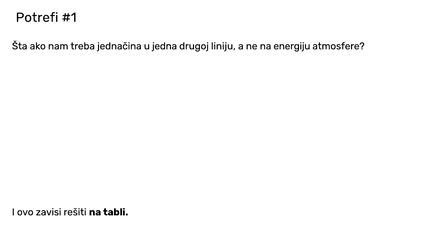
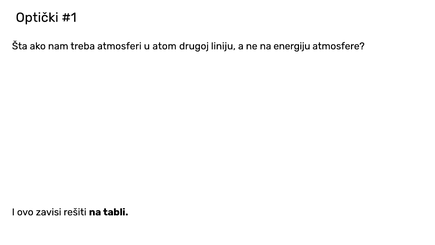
Potrefi: Potrefi -> Optički
jednačina: jednačina -> atmosferi
jedna: jedna -> atom
